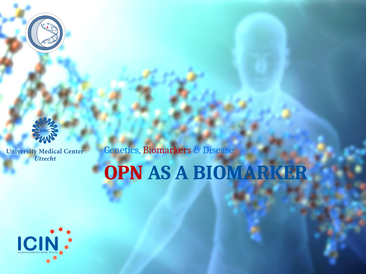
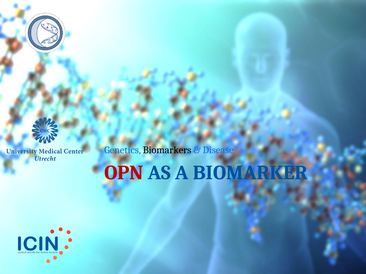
Biomarkers colour: red -> black
